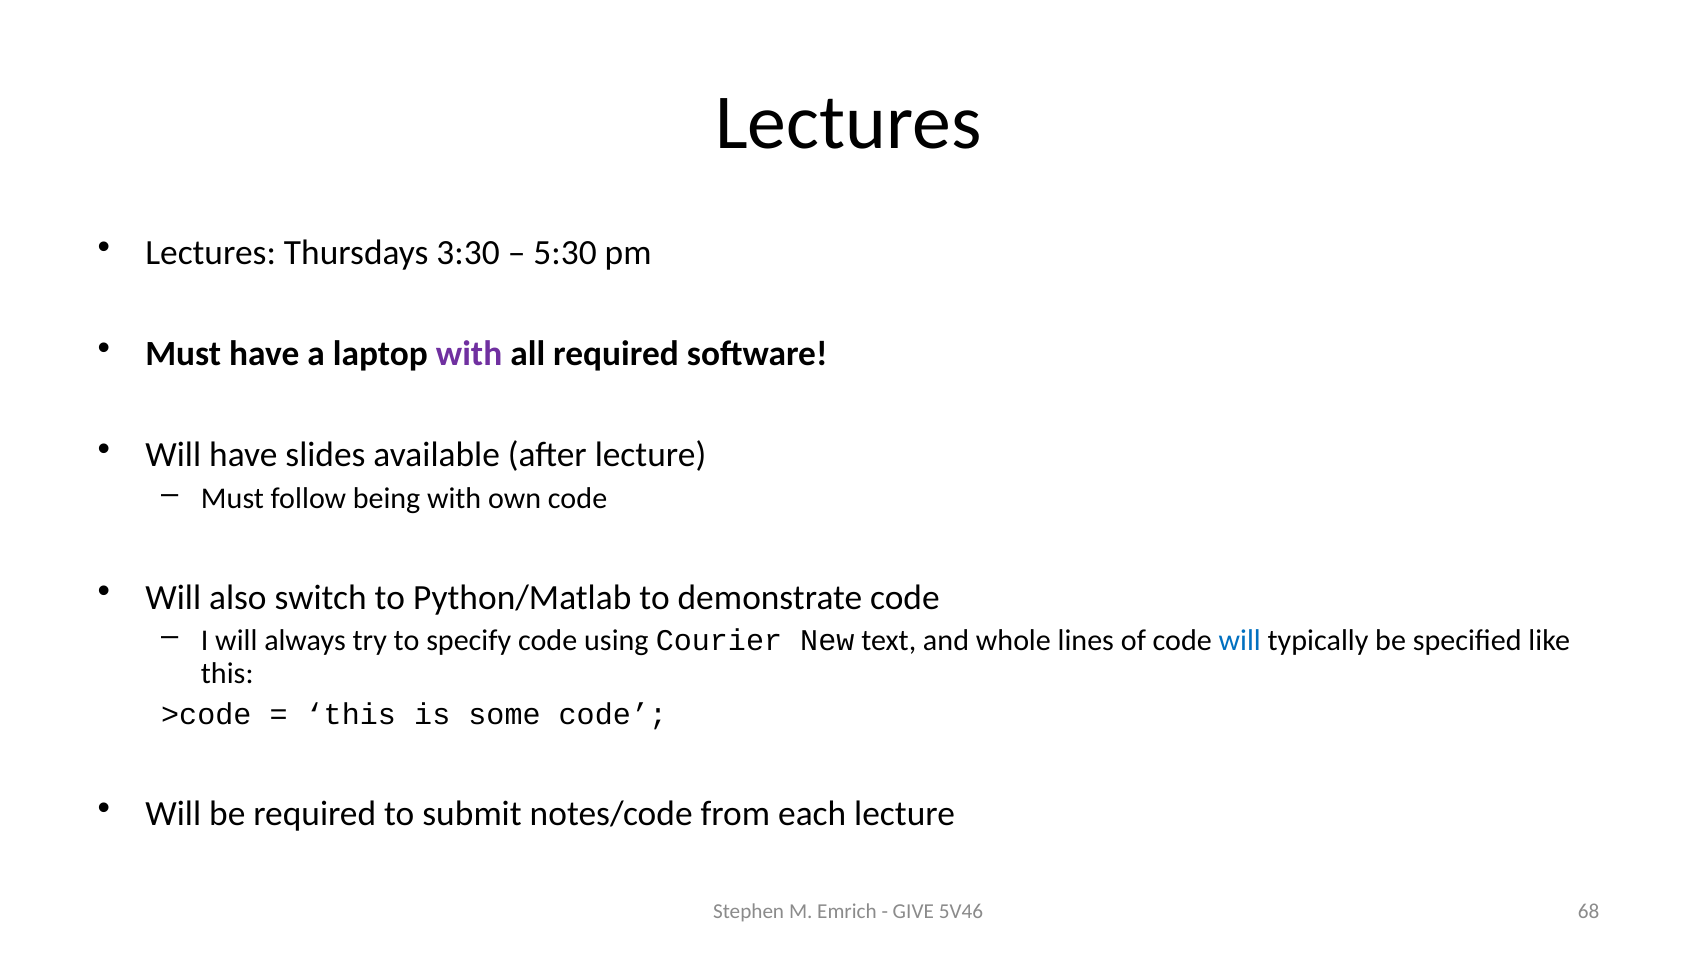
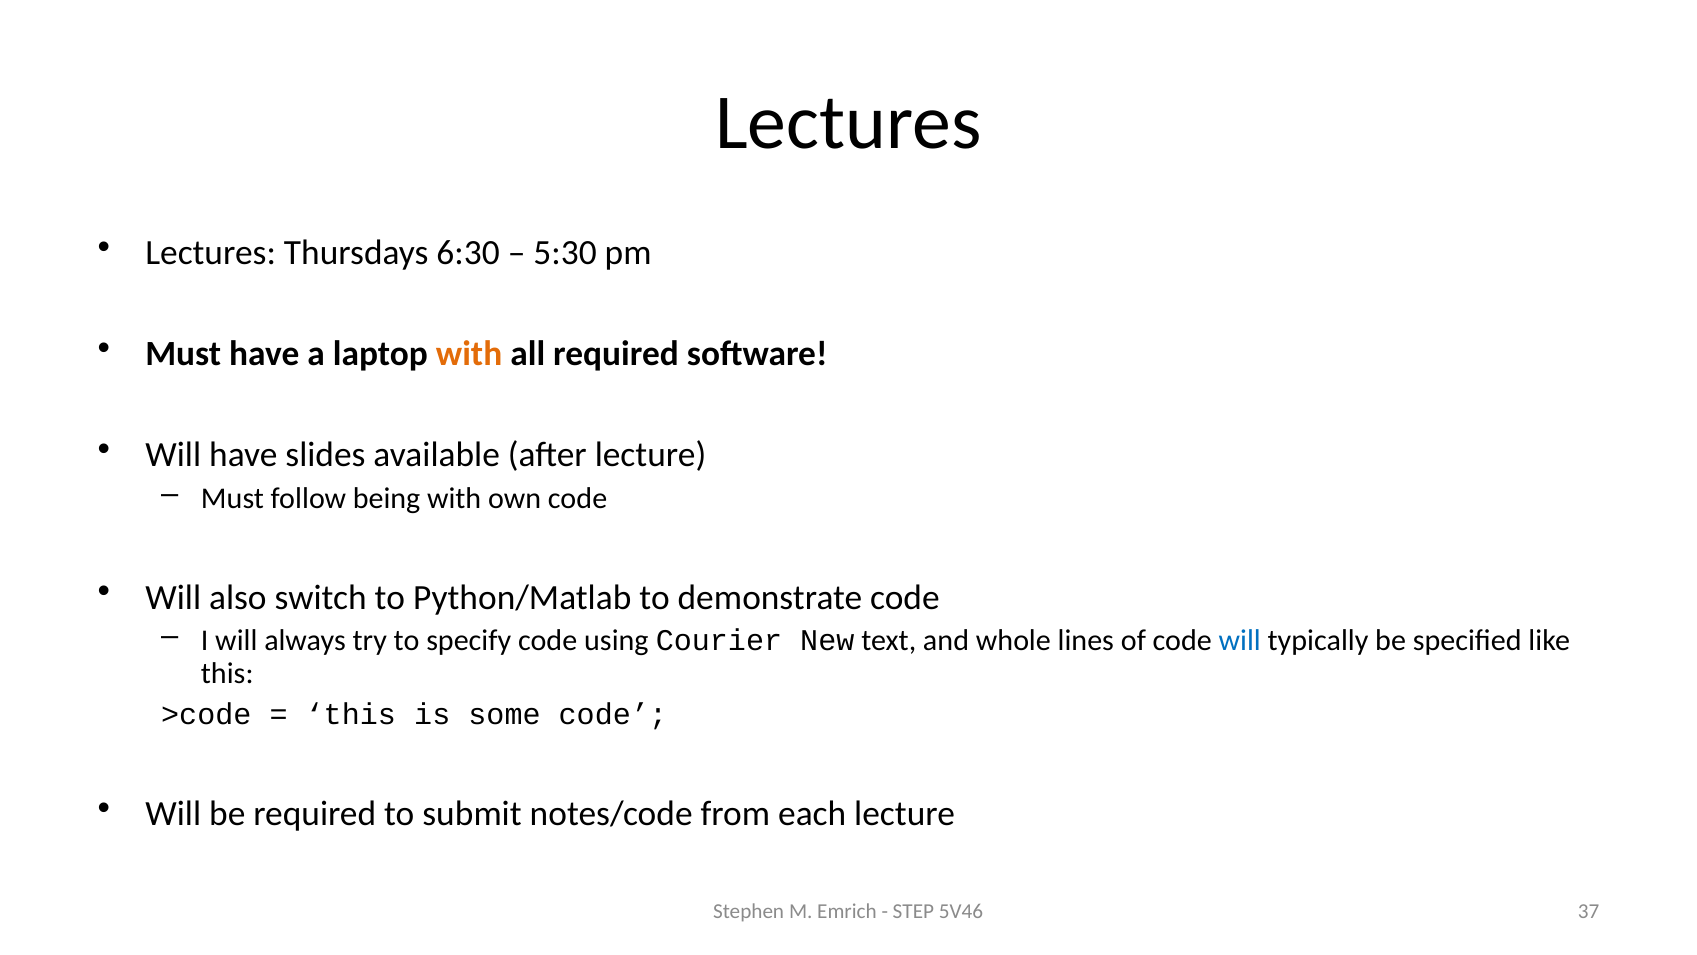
3:30: 3:30 -> 6:30
with at (469, 354) colour: purple -> orange
GIVE: GIVE -> STEP
68: 68 -> 37
